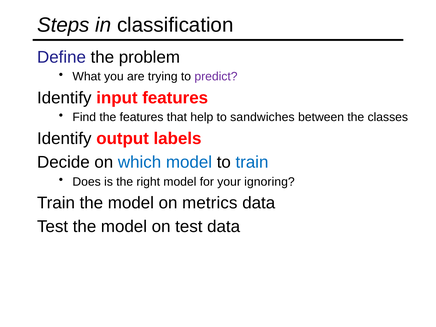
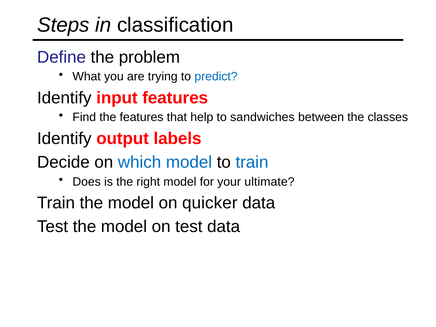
predict colour: purple -> blue
ignoring: ignoring -> ultimate
metrics: metrics -> quicker
